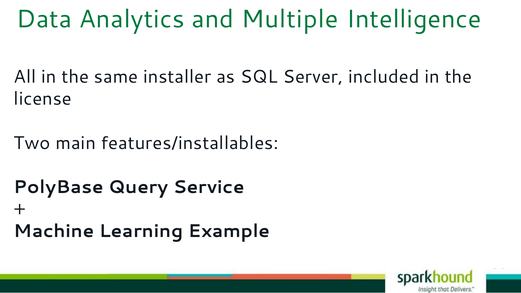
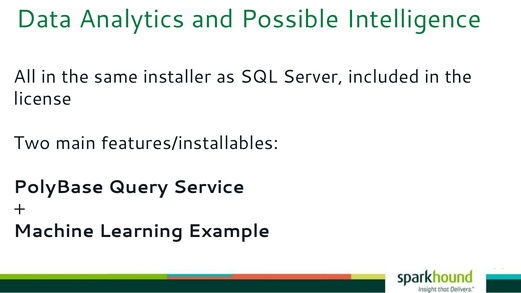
Multiple: Multiple -> Possible
